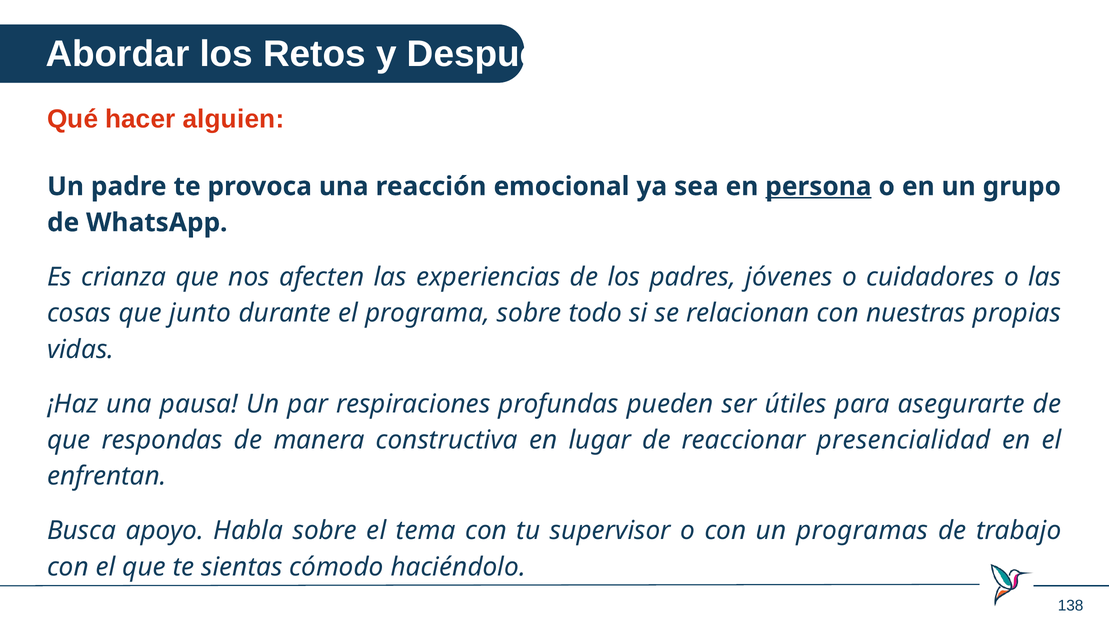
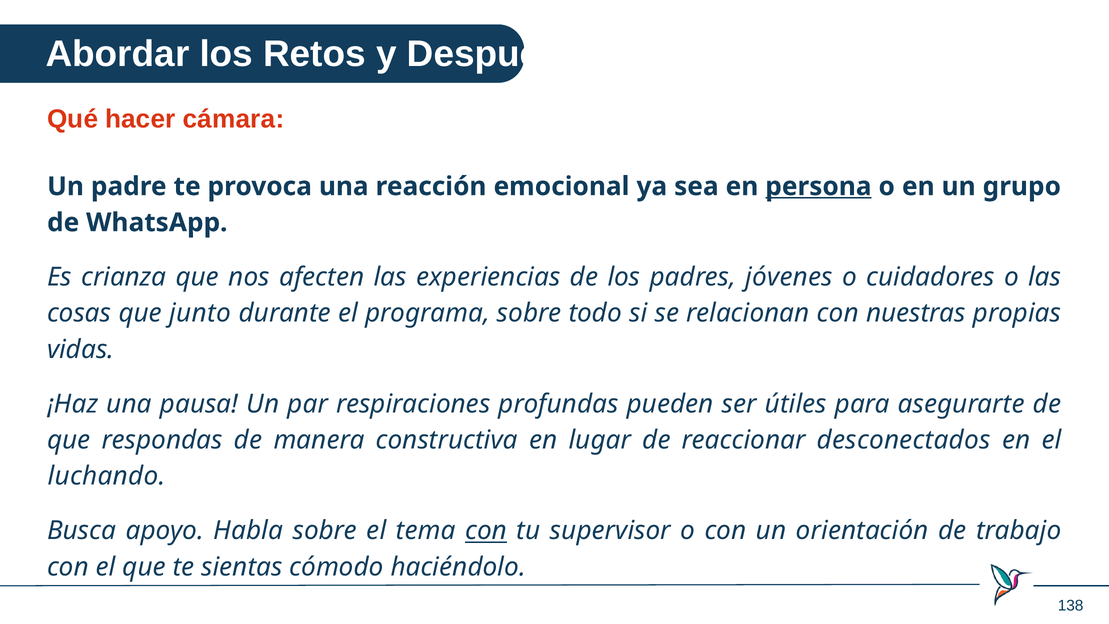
alguien: alguien -> cámara
presencialidad: presencialidad -> desconectados
enfrentan: enfrentan -> luchando
con at (486, 531) underline: none -> present
programas: programas -> orientación
